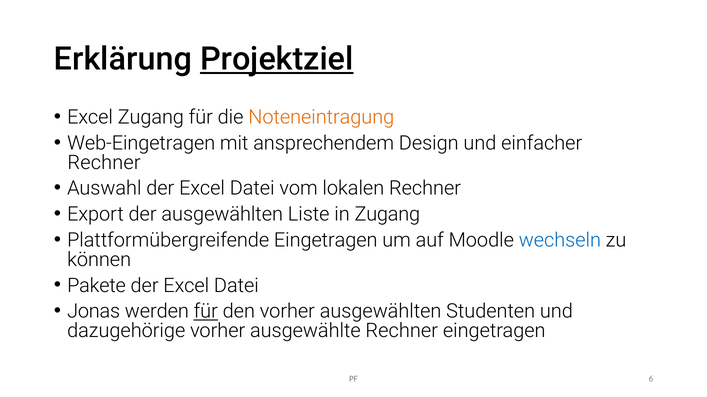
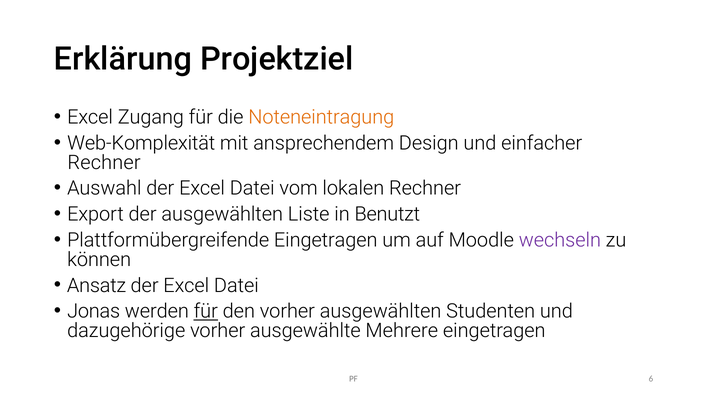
Projektziel underline: present -> none
Web-Eingetragen: Web-Eingetragen -> Web-Komplexität
in Zugang: Zugang -> Benutzt
wechseln colour: blue -> purple
Pakete: Pakete -> Ansatz
ausgewählte Rechner: Rechner -> Mehrere
